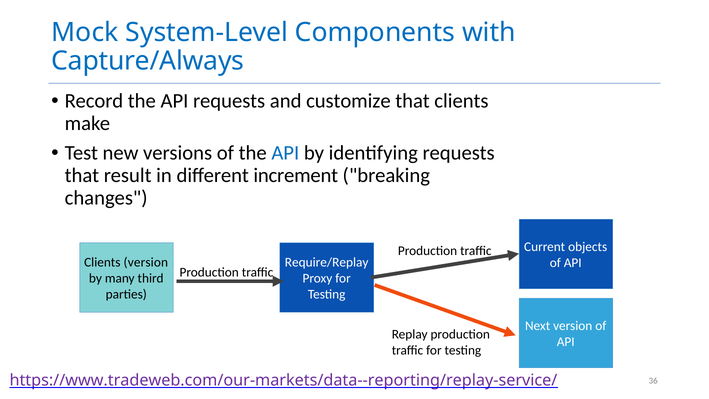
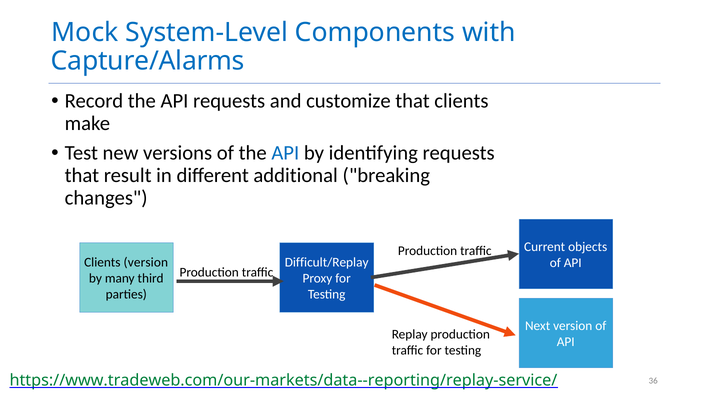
Capture/Always: Capture/Always -> Capture/Alarms
increment: increment -> additional
Require/Replay: Require/Replay -> Difficult/Replay
https://www.tradeweb.com/our-markets/data--reporting/replay-service/ colour: purple -> green
